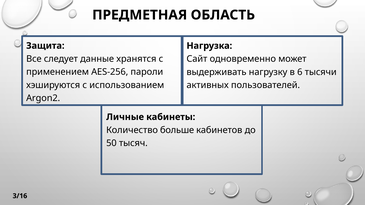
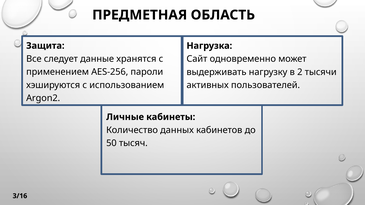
6: 6 -> 2
больше: больше -> данных
